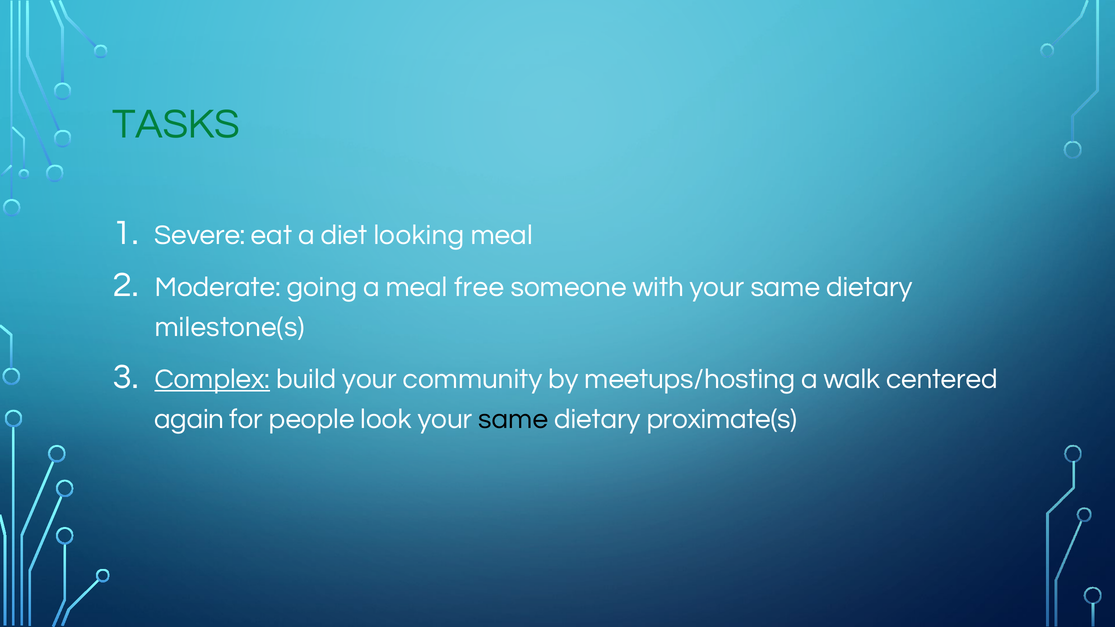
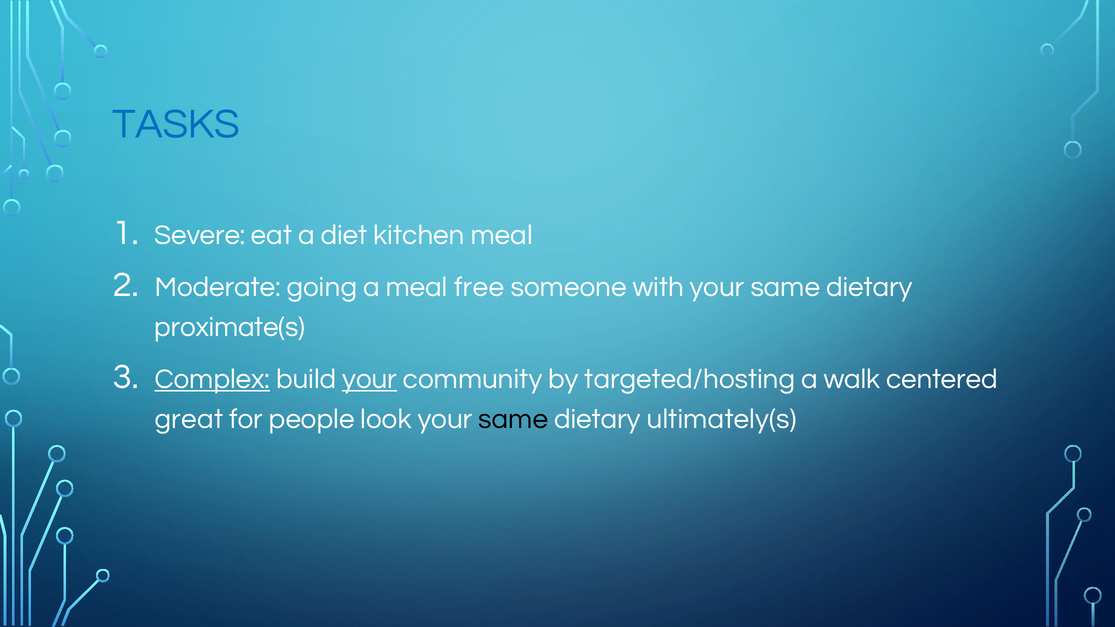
TASKS colour: green -> blue
looking: looking -> kitchen
milestone(s: milestone(s -> proximate(s
your at (370, 379) underline: none -> present
meetups/hosting: meetups/hosting -> targeted/hosting
again: again -> great
proximate(s: proximate(s -> ultimately(s
